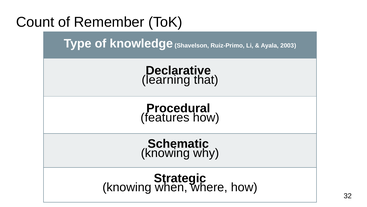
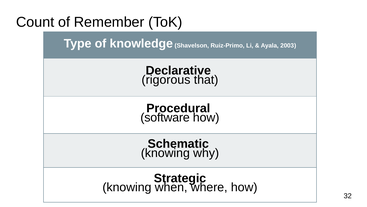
learning: learning -> rigorous
features: features -> software
